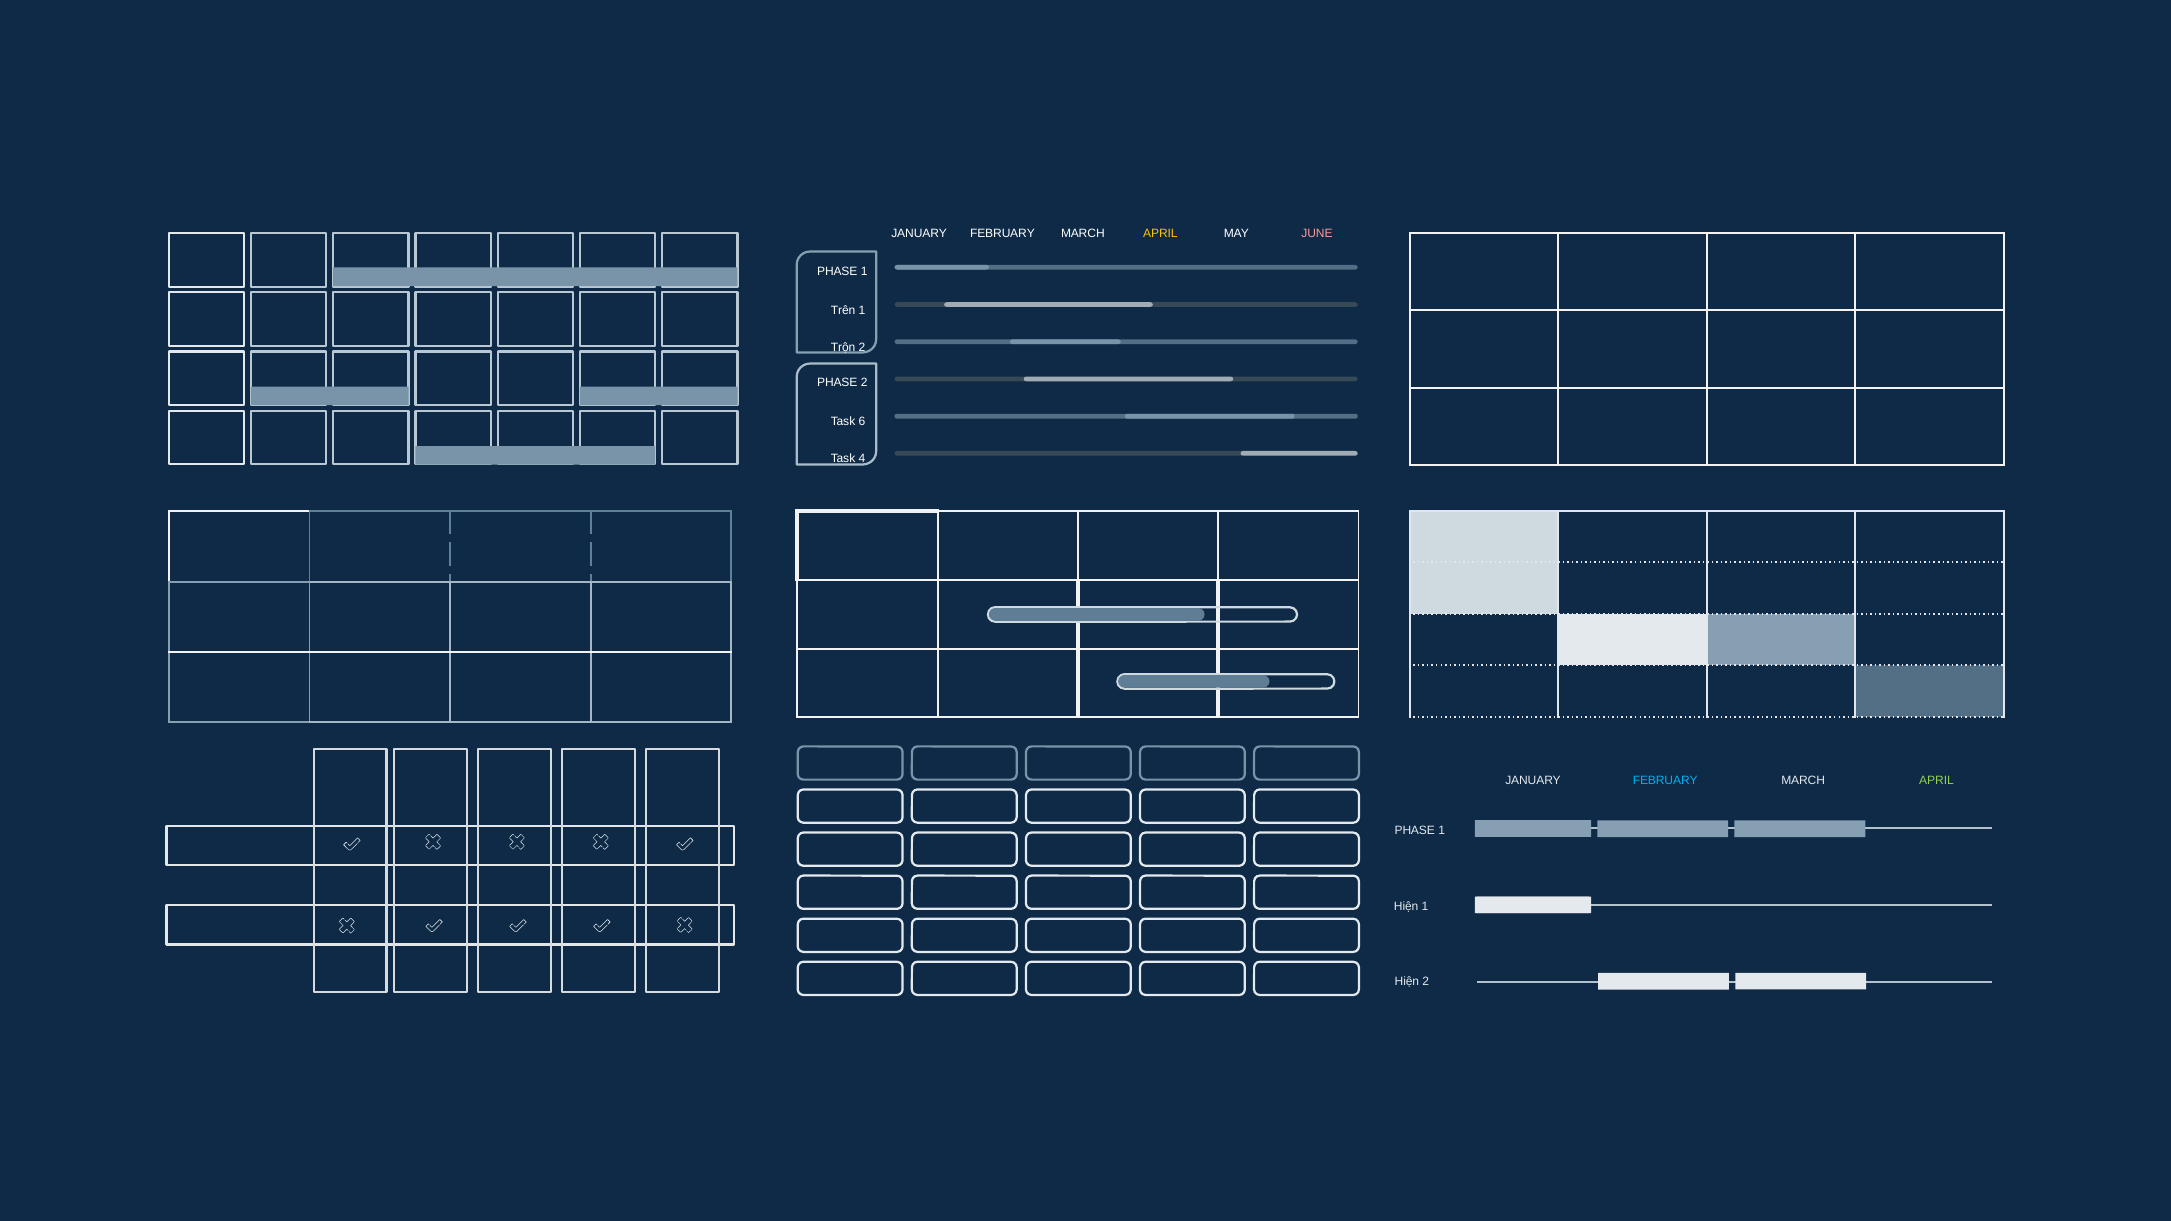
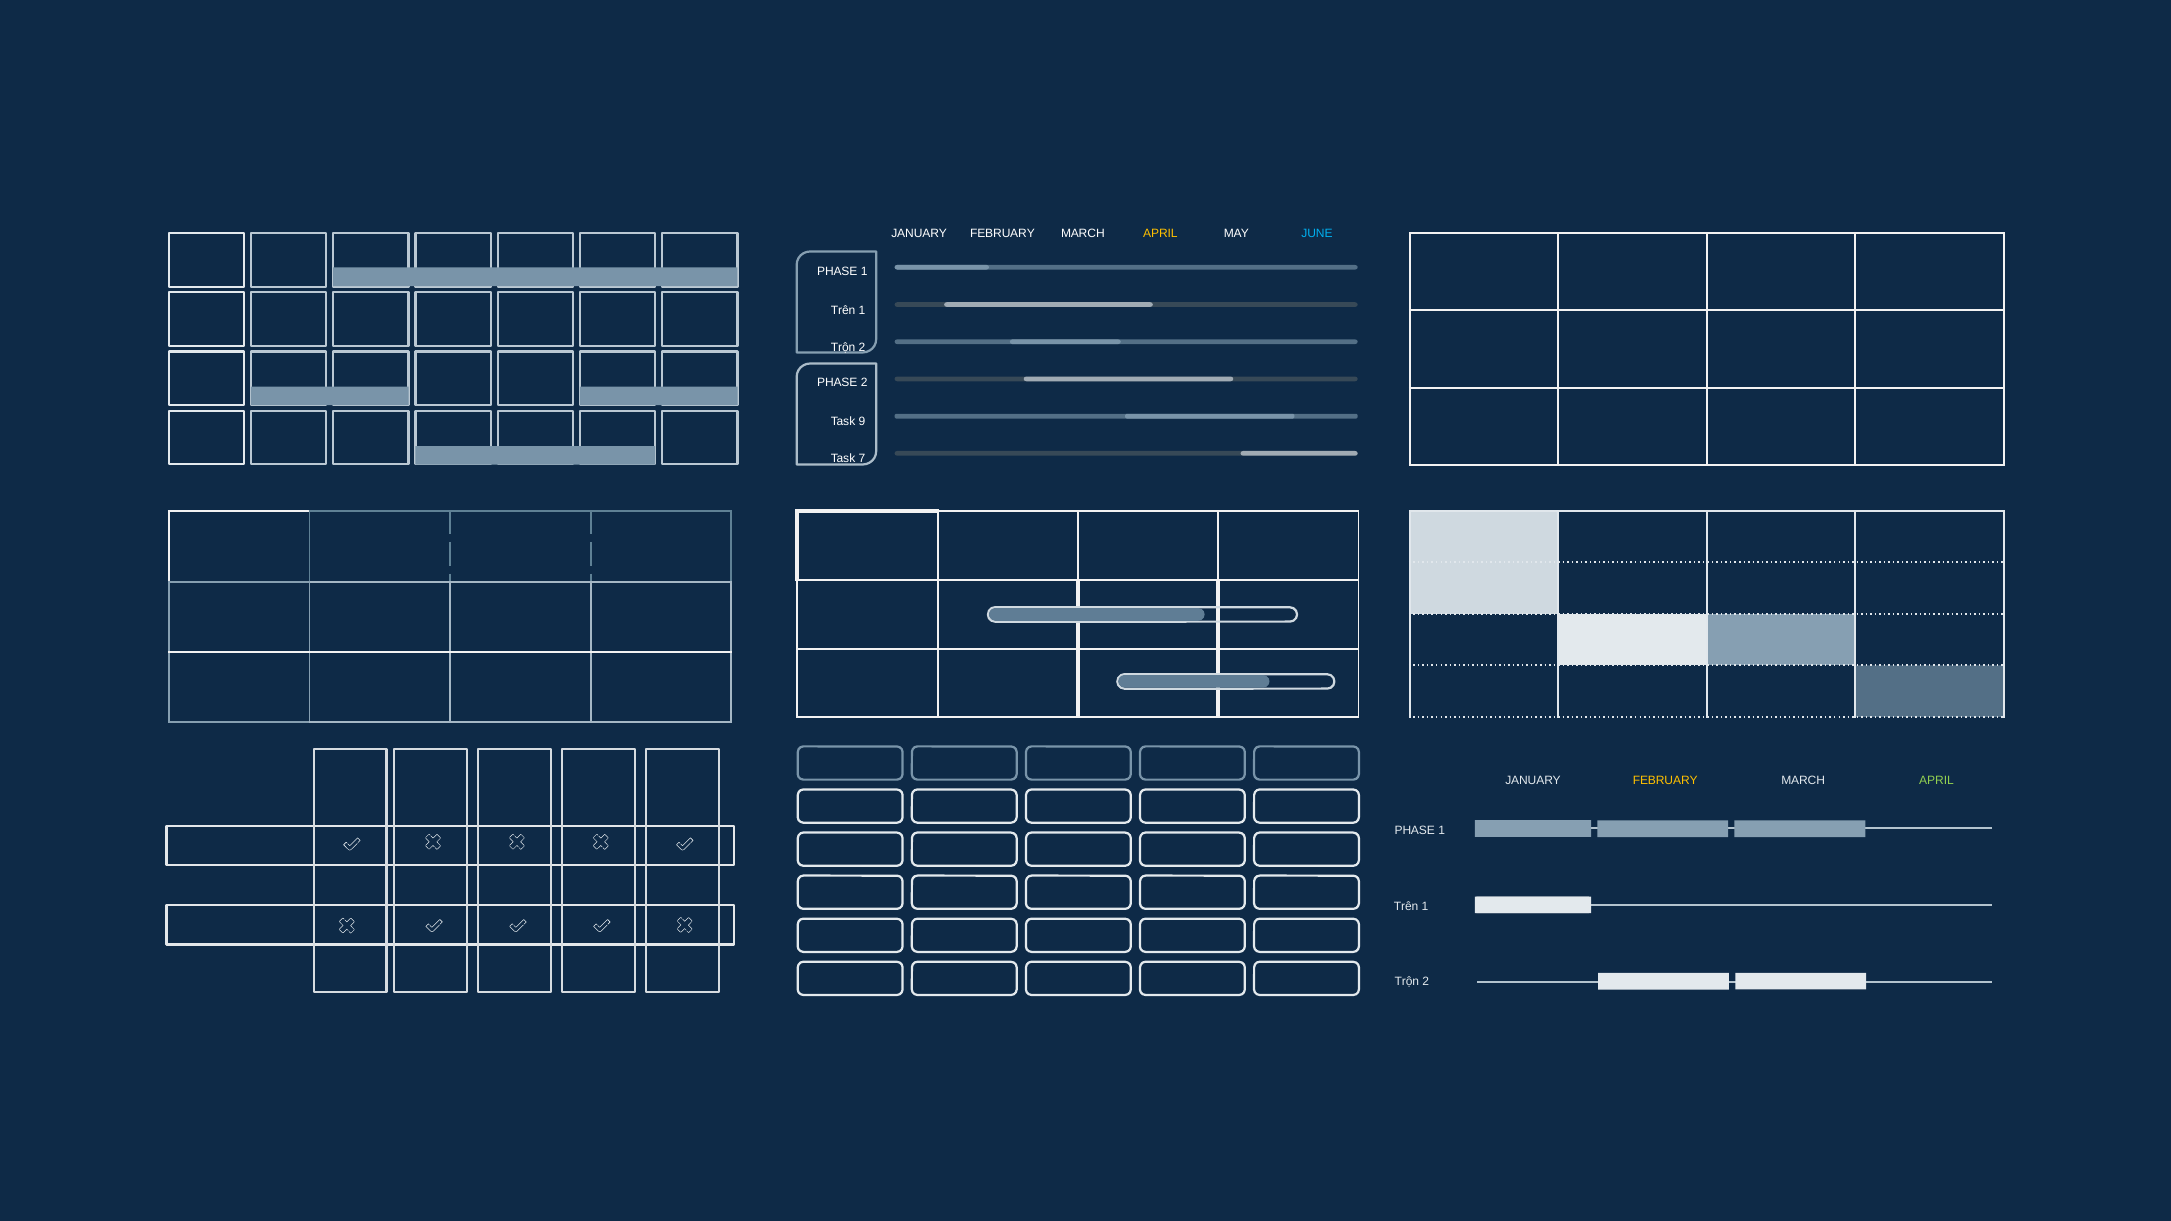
JUNE colour: pink -> light blue
6: 6 -> 9
4: 4 -> 7
FEBRUARY at (1665, 781) colour: light blue -> yellow
Hiện at (1406, 907): Hiện -> Trên
Hiện at (1407, 982): Hiện -> Trộn
